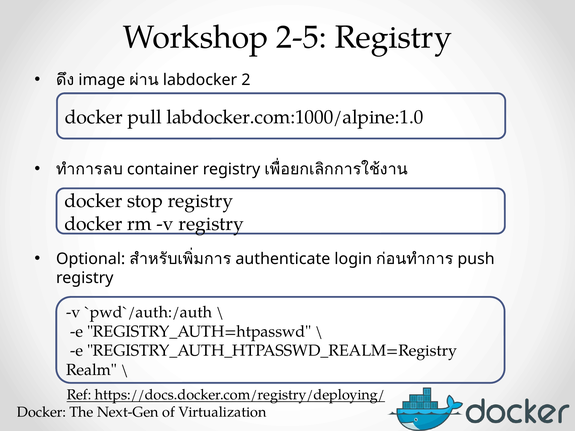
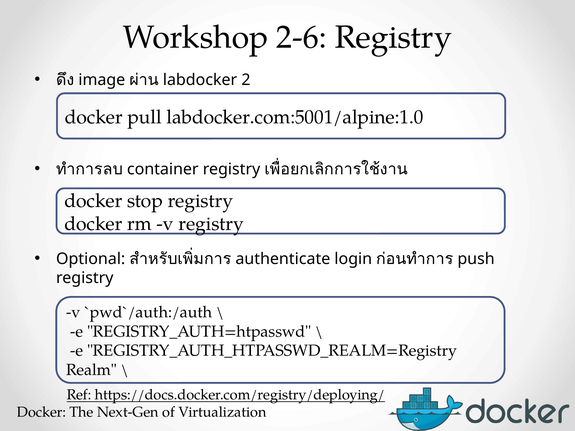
2-5: 2-5 -> 2-6
labdocker.com:1000/alpine:1.0: labdocker.com:1000/alpine:1.0 -> labdocker.com:5001/alpine:1.0
